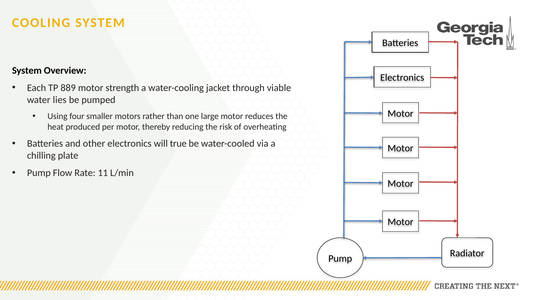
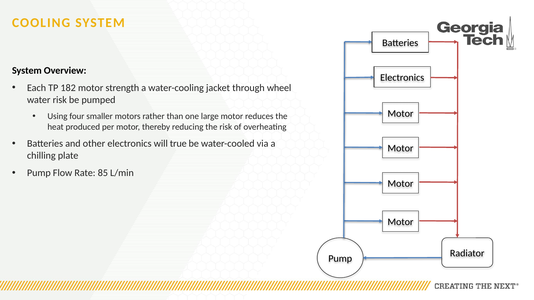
889: 889 -> 182
viable: viable -> wheel
water lies: lies -> risk
11: 11 -> 85
